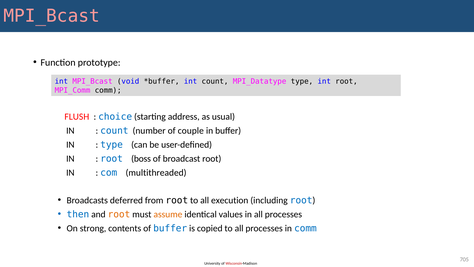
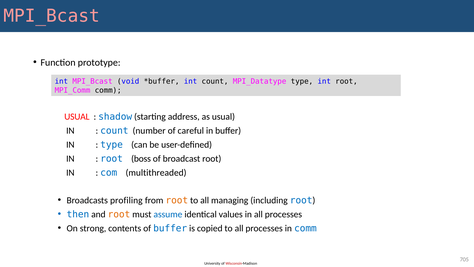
FLUSH at (77, 117): FLUSH -> USUAL
choice: choice -> shadow
couple: couple -> careful
deferred: deferred -> profiling
root at (177, 200) colour: black -> orange
execution: execution -> managing
assume colour: orange -> blue
